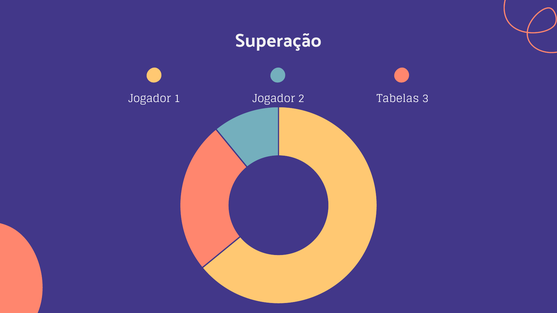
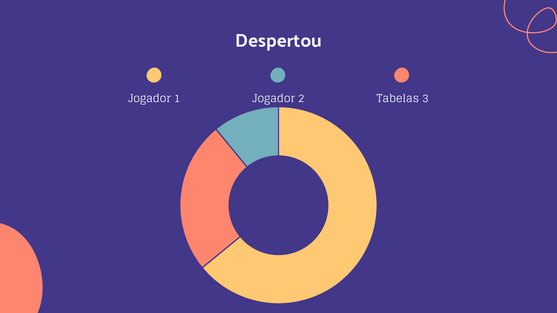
Superação: Superação -> Despertou
